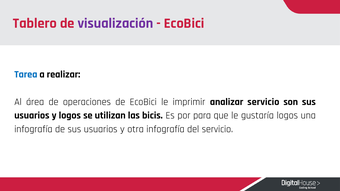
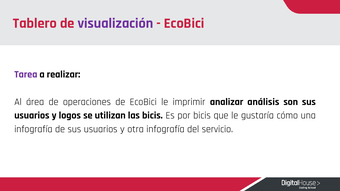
Tarea colour: blue -> purple
analizar servicio: servicio -> análisis
por para: para -> bicis
gustaría logos: logos -> cómo
